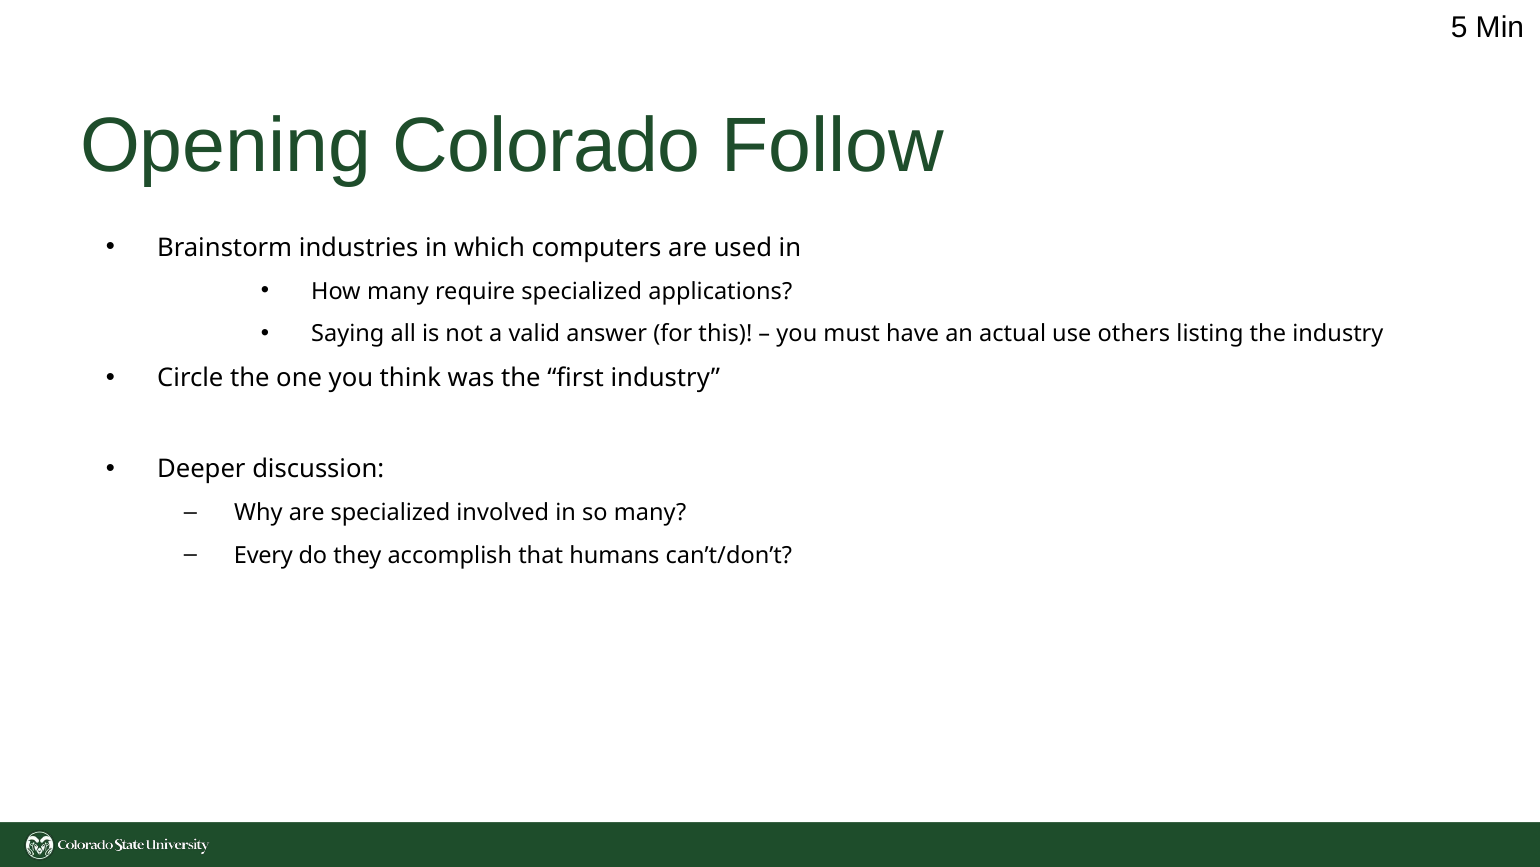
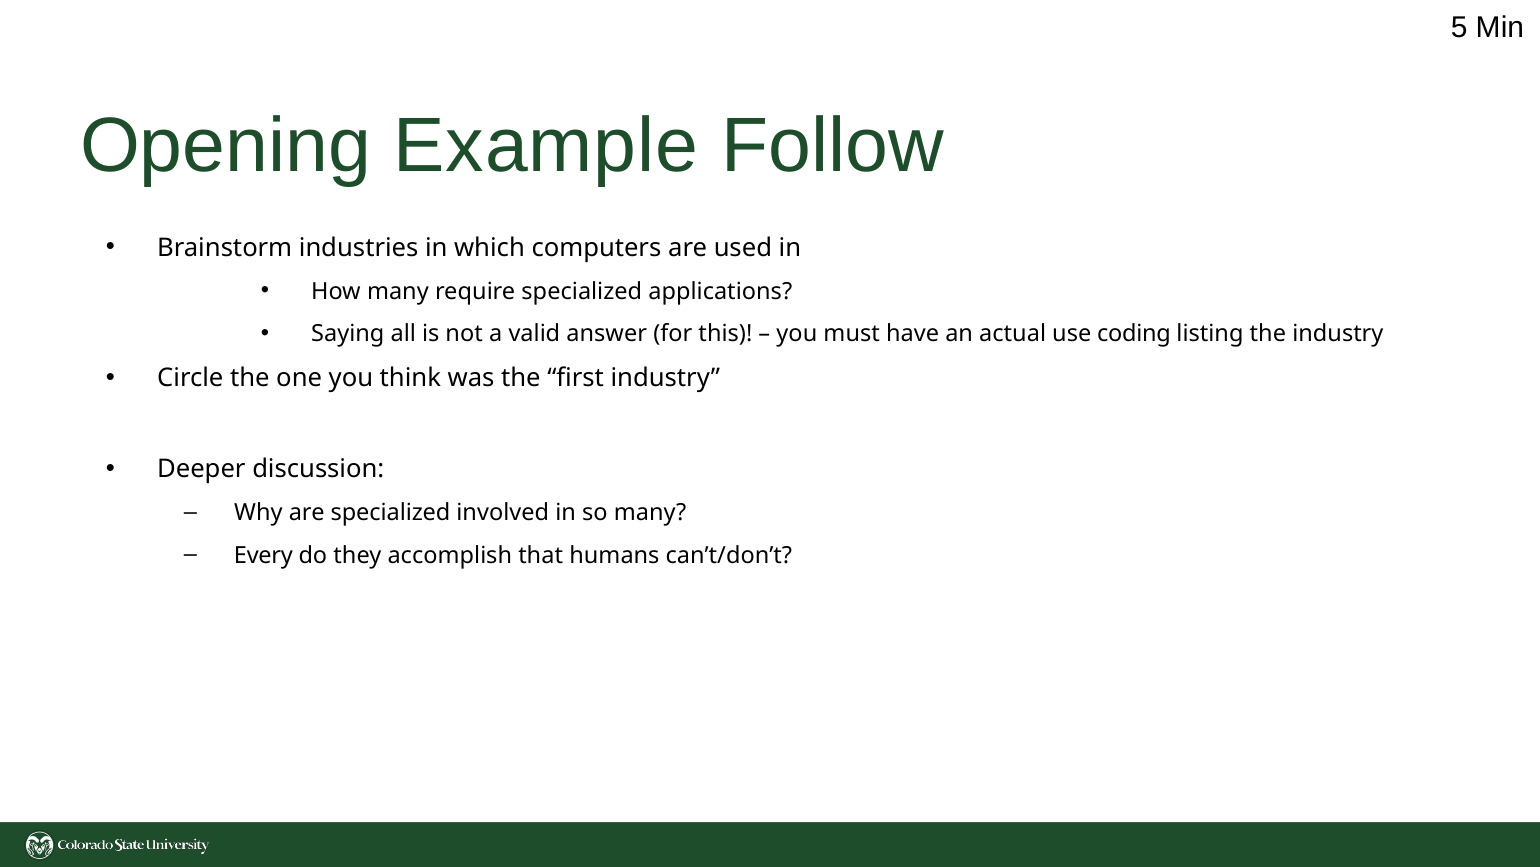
Colorado: Colorado -> Example
others: others -> coding
